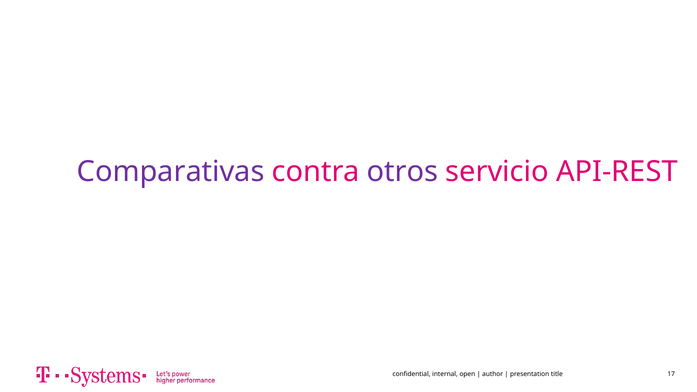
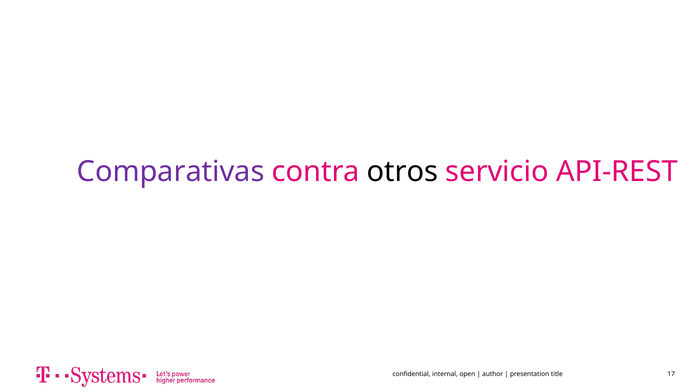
otros colour: purple -> black
